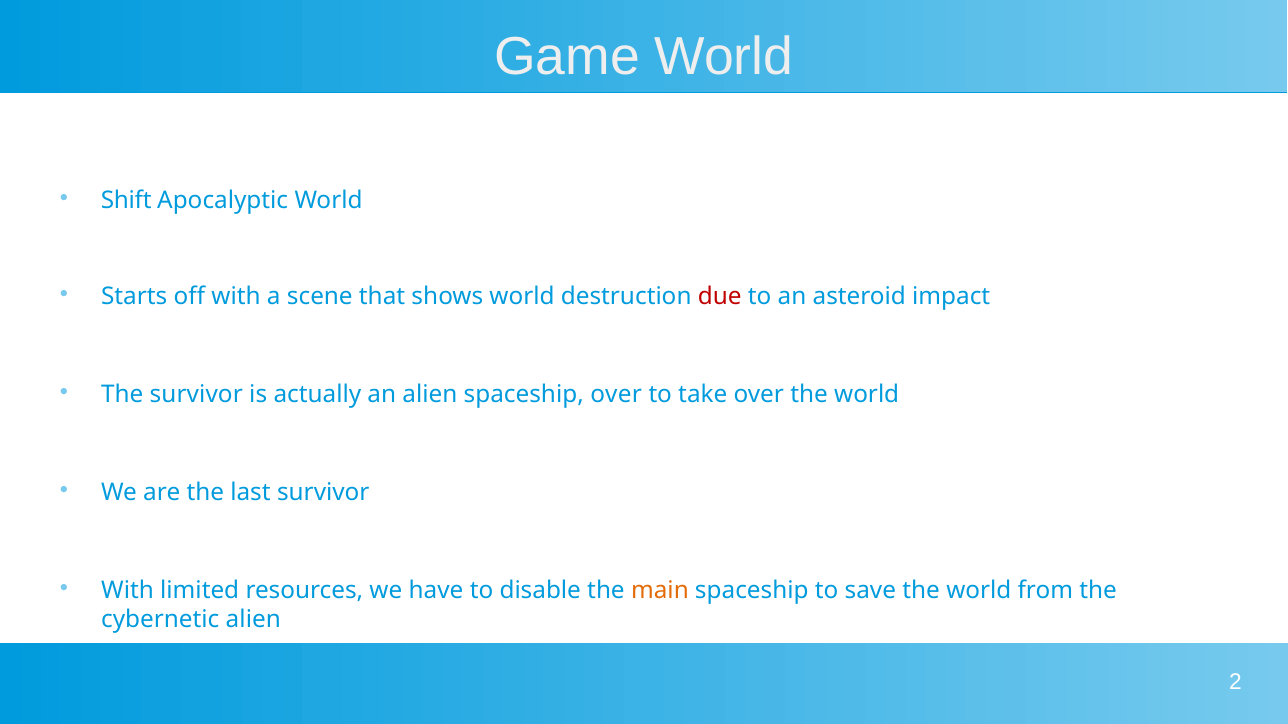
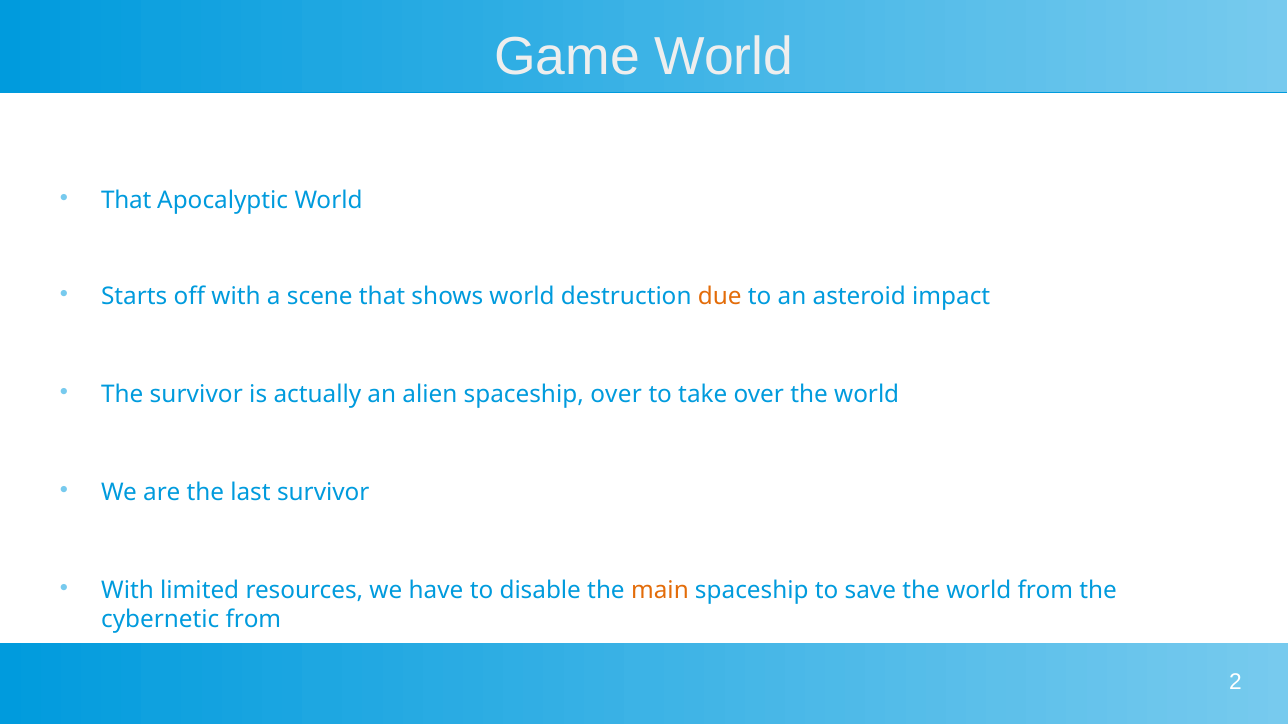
Shift at (126, 201): Shift -> That
due colour: red -> orange
cybernetic alien: alien -> from
